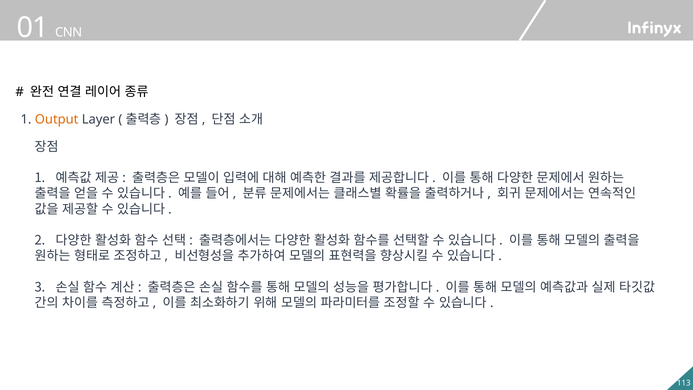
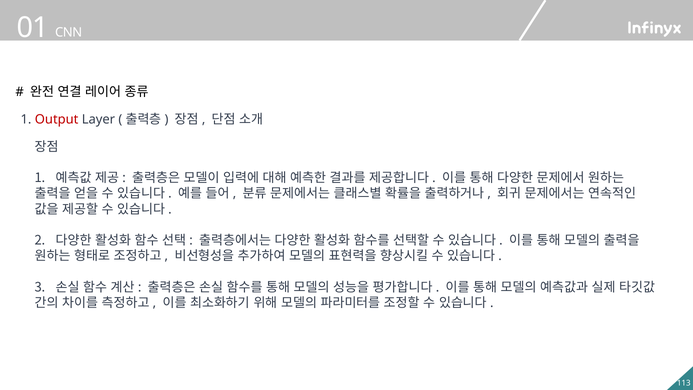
Output colour: orange -> red
